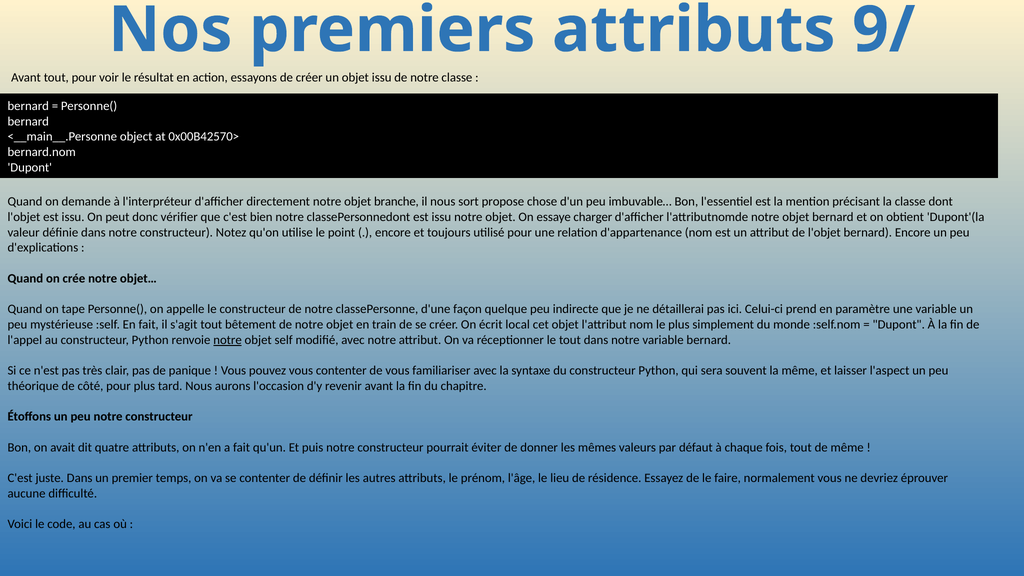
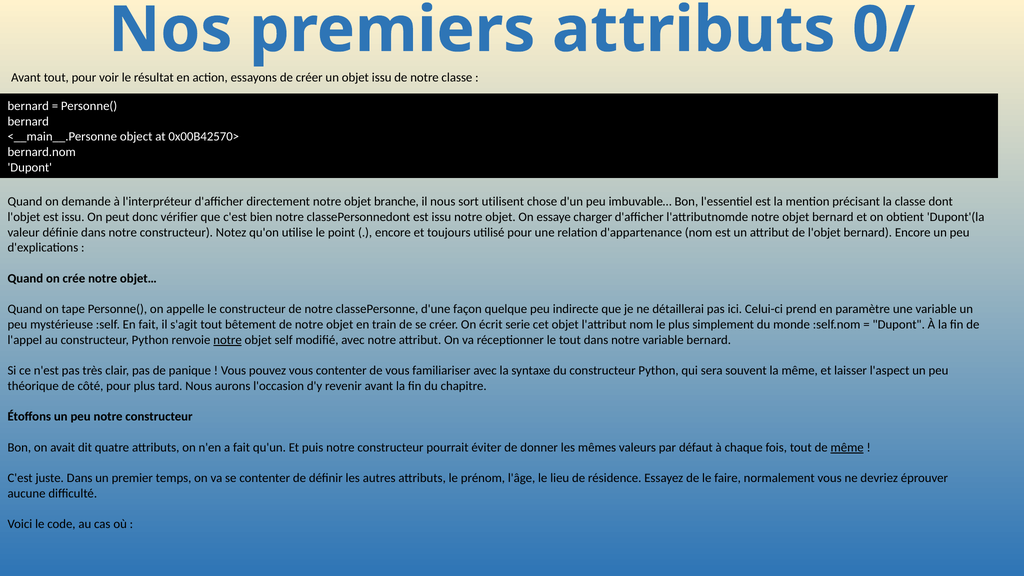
9/: 9/ -> 0/
propose: propose -> utilisent
local: local -> serie
même at (847, 447) underline: none -> present
